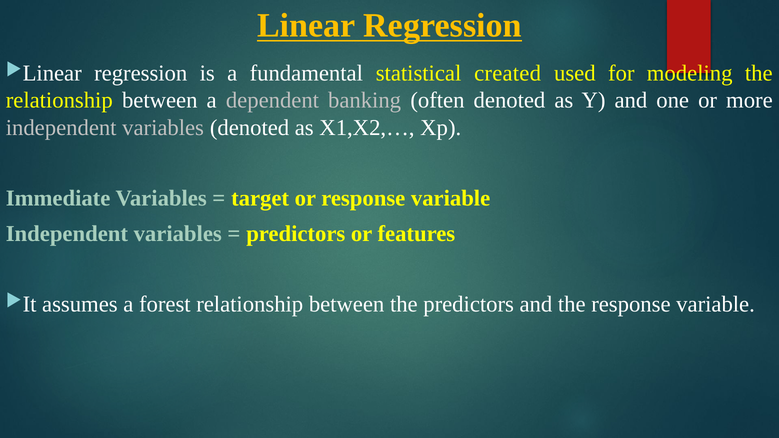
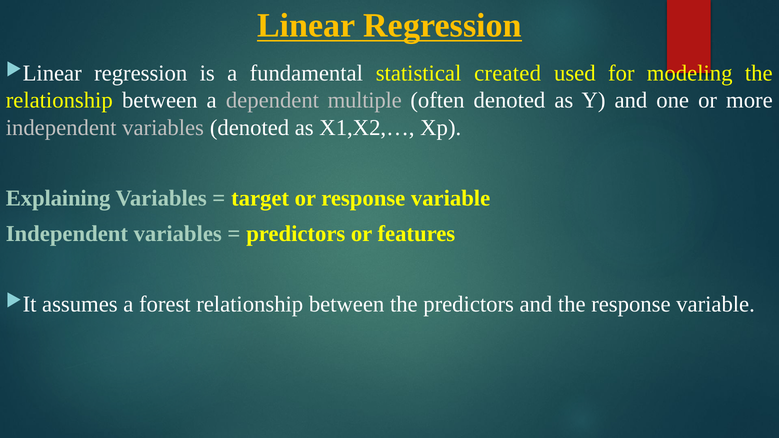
banking: banking -> multiple
Immediate: Immediate -> Explaining
